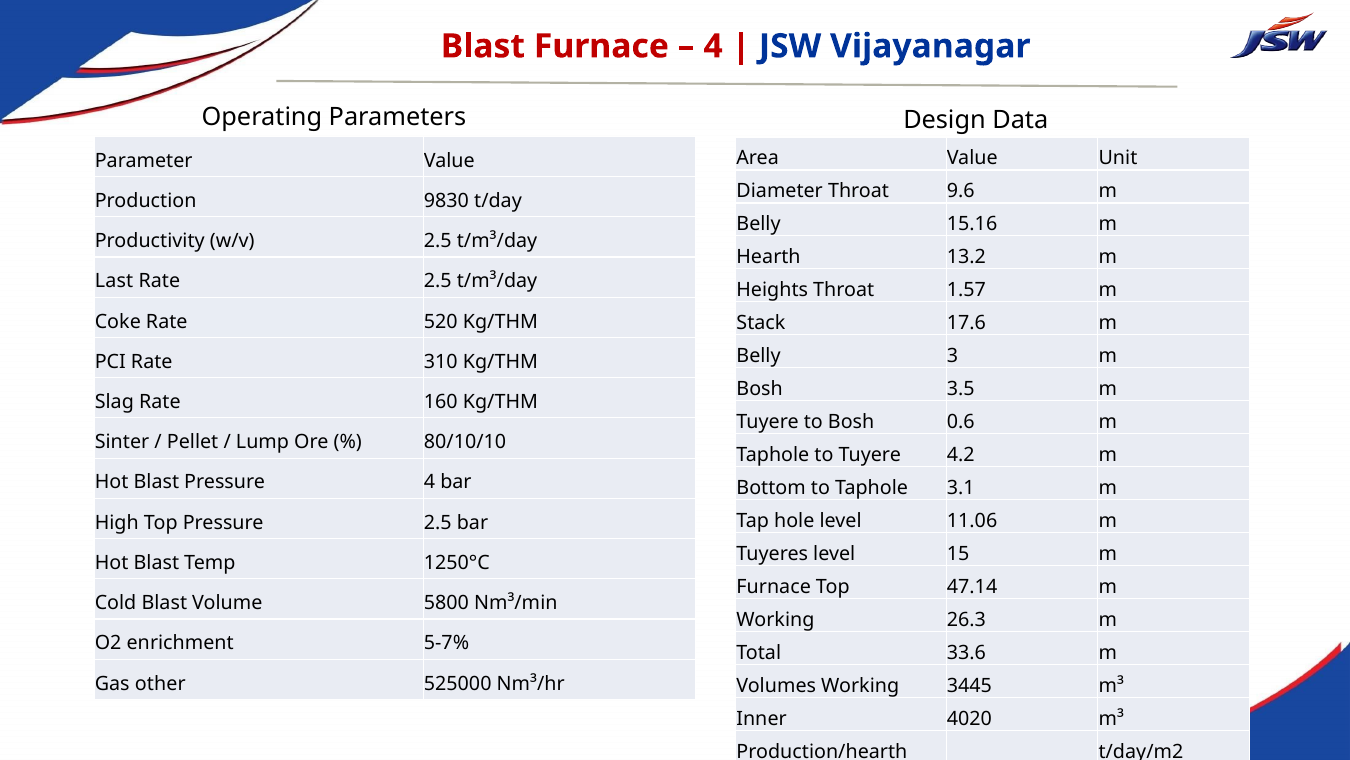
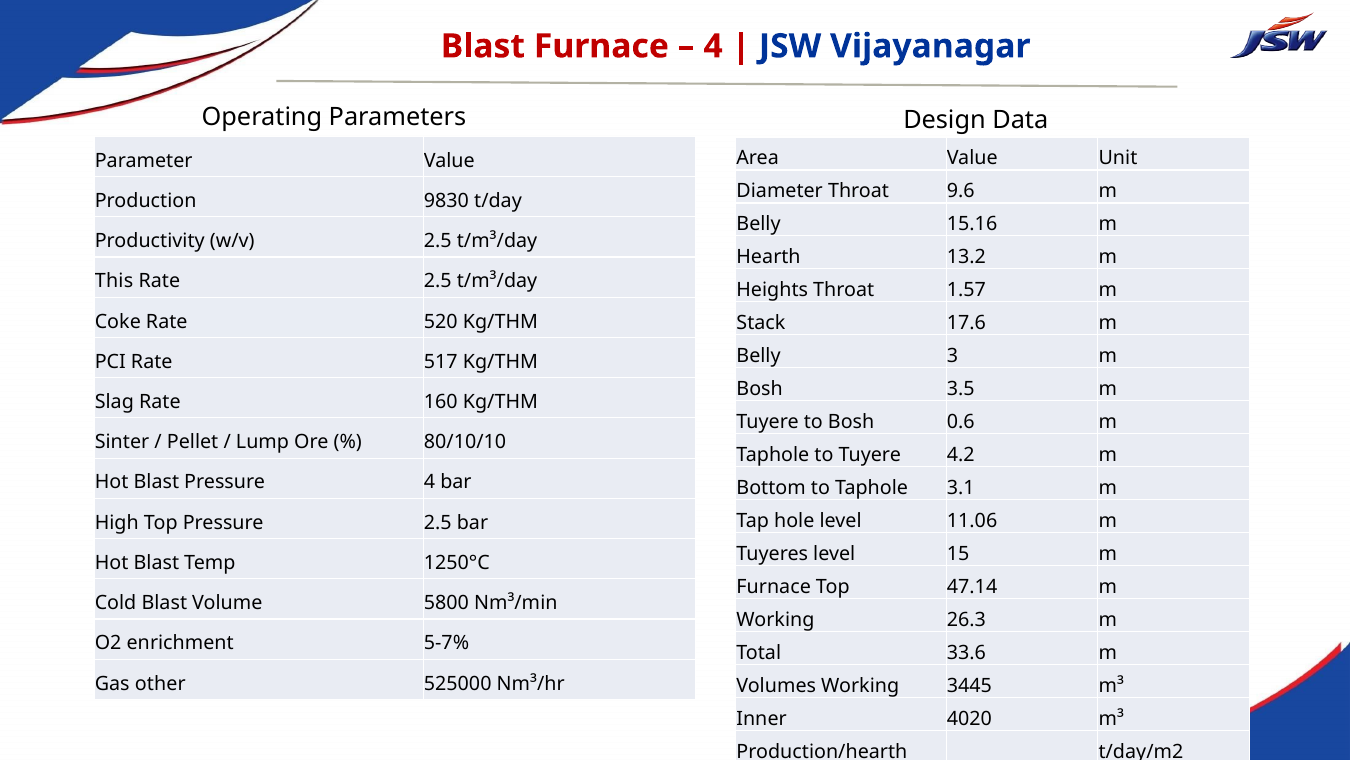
Last: Last -> This
310: 310 -> 517
